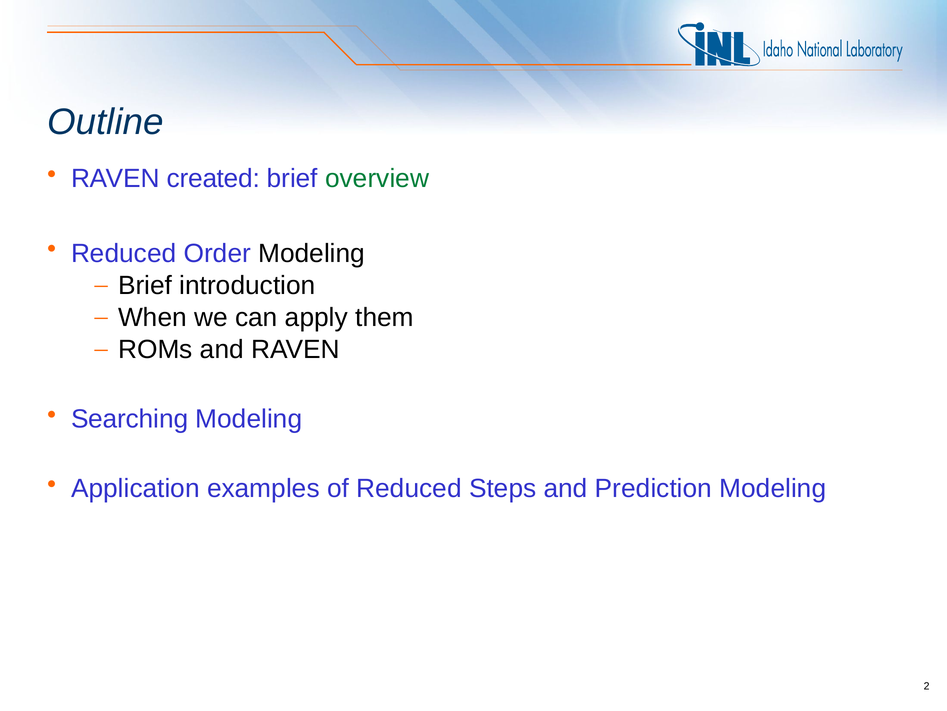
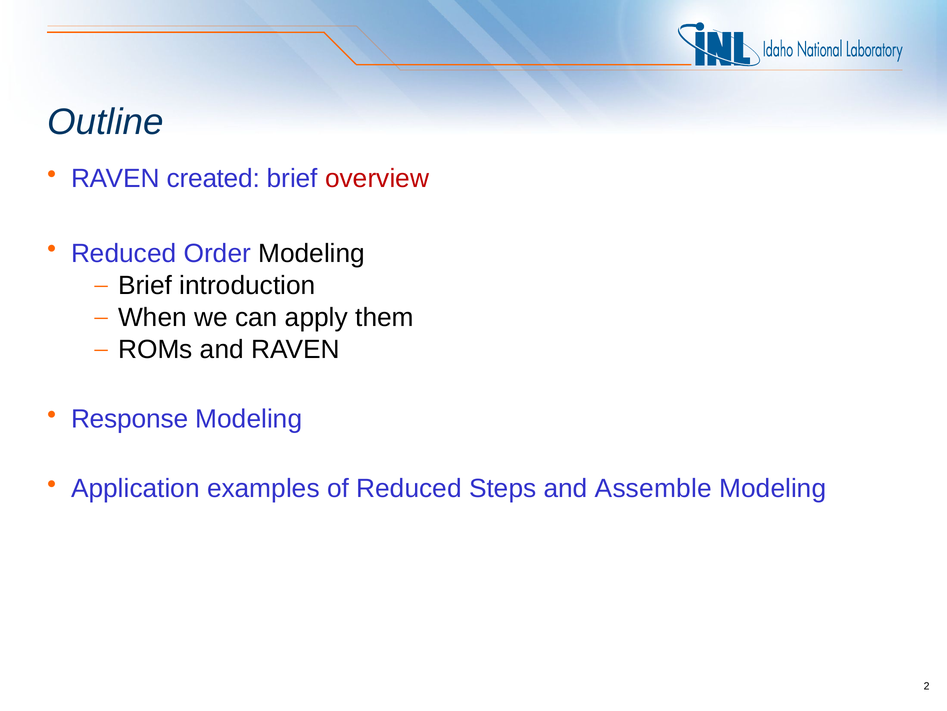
overview colour: green -> red
Searching: Searching -> Response
Prediction: Prediction -> Assemble
